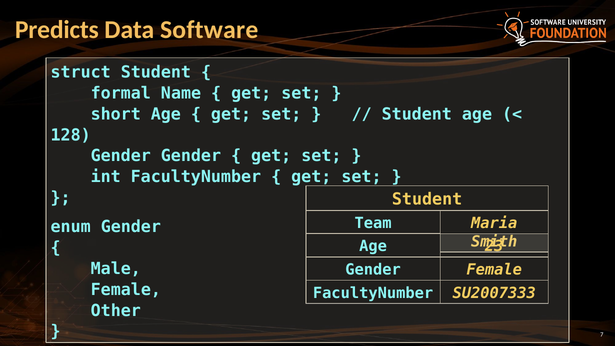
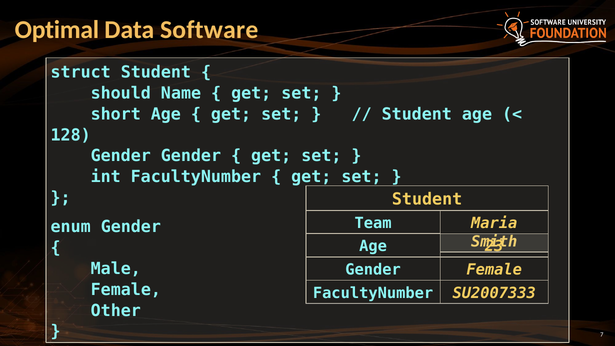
Predicts: Predicts -> Optimal
formal: formal -> should
